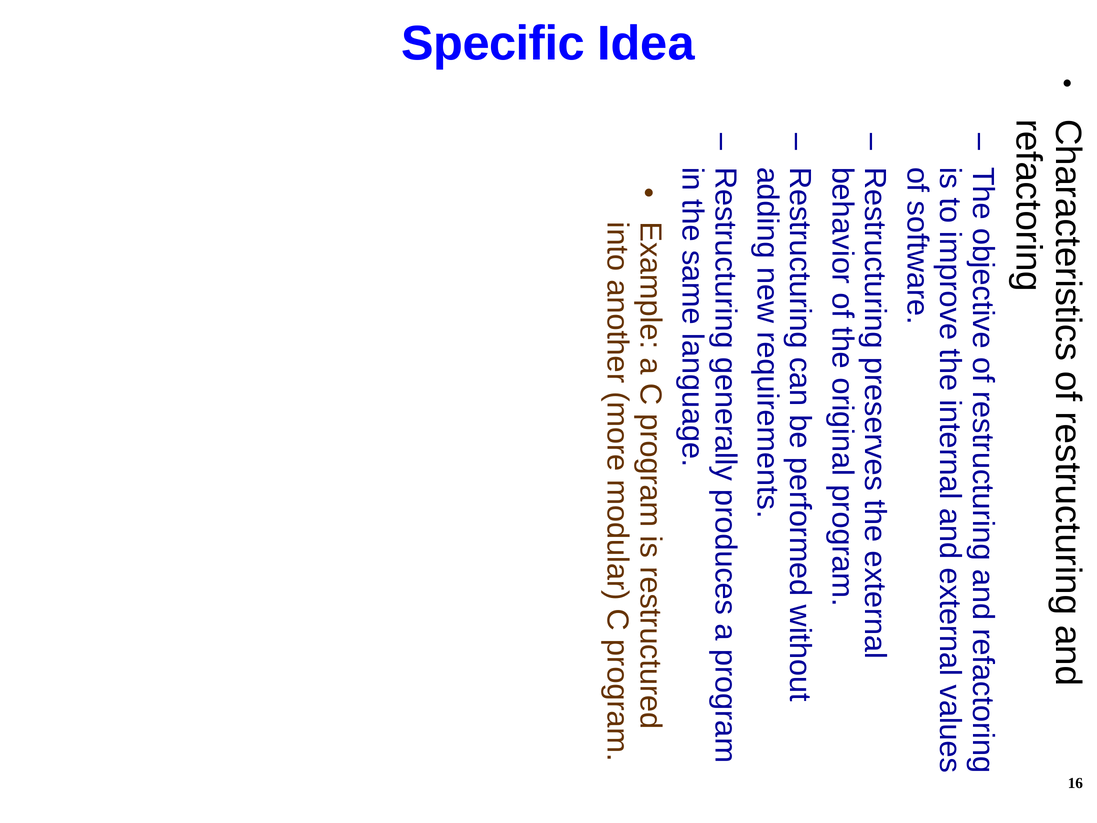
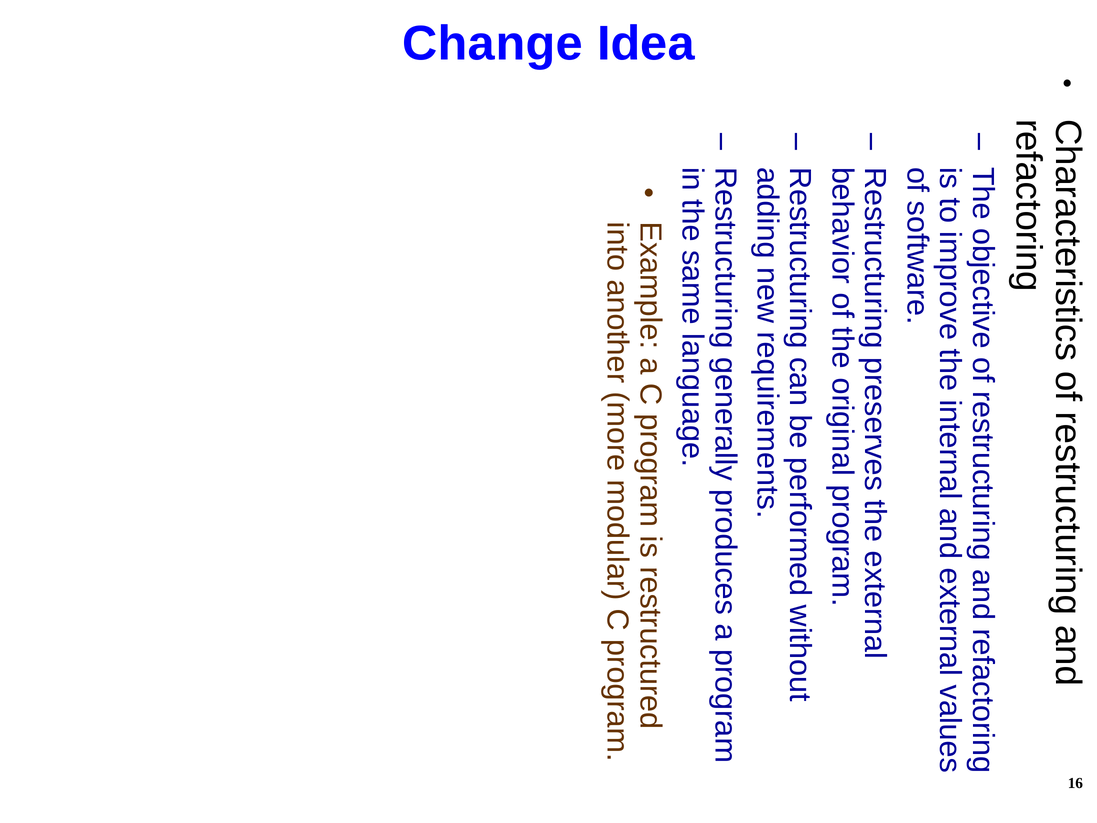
Specific: Specific -> Change
